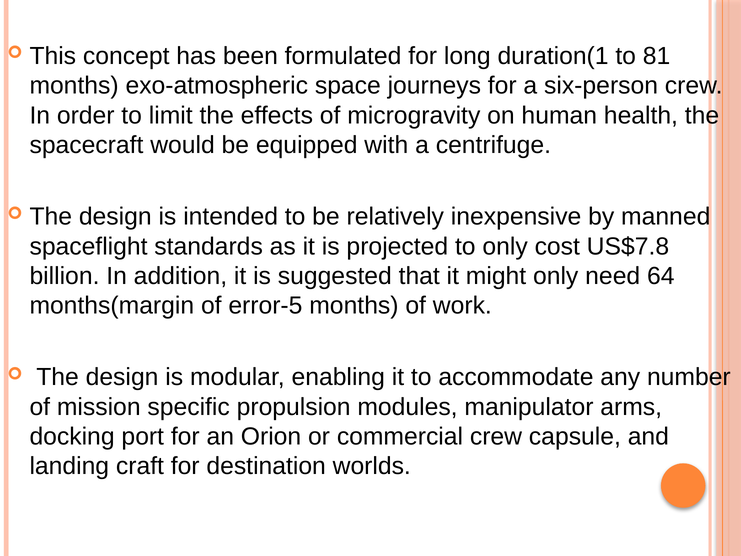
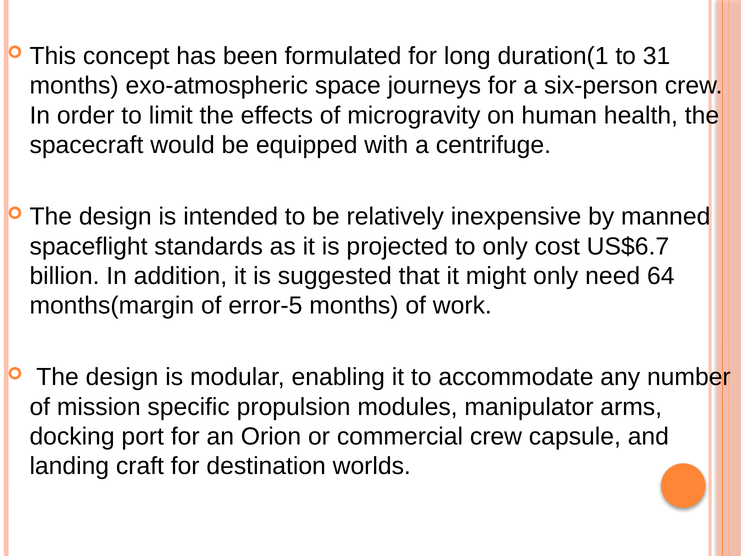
81: 81 -> 31
US$7.8: US$7.8 -> US$6.7
